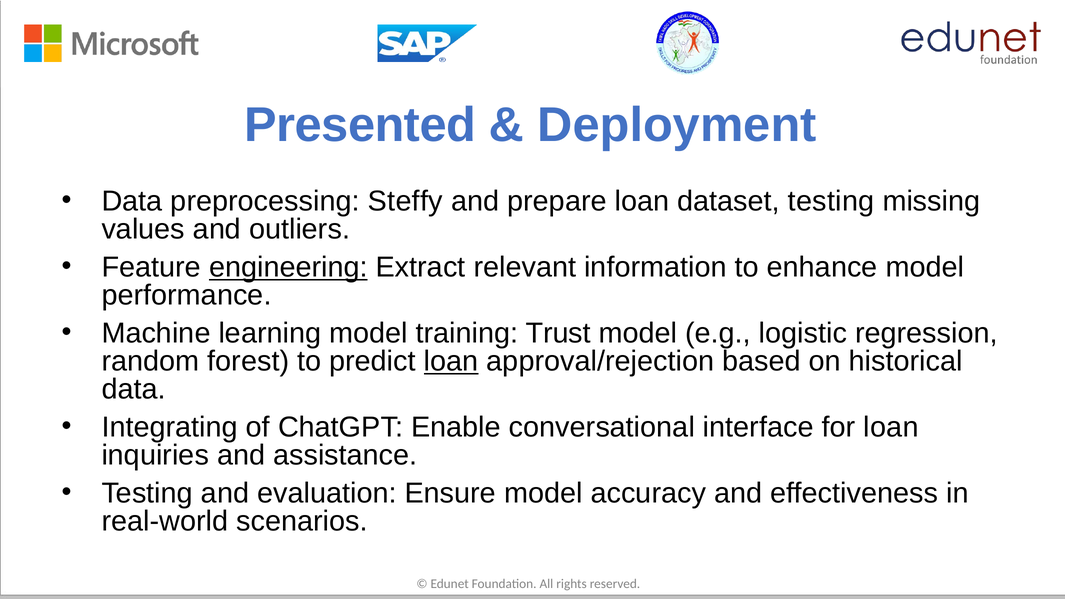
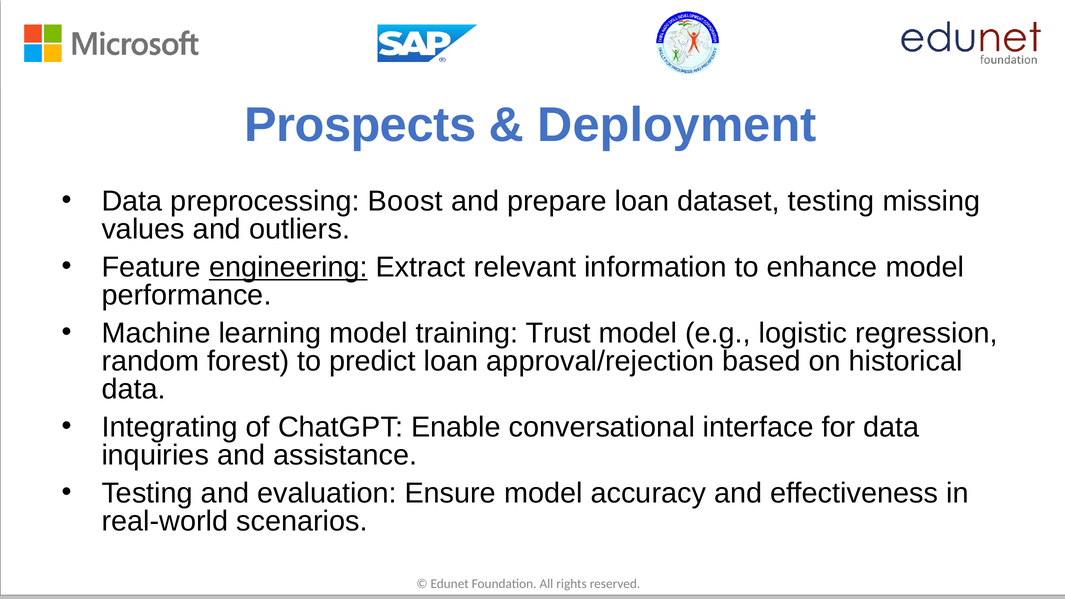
Presented: Presented -> Prospects
Steffy: Steffy -> Boost
loan at (451, 361) underline: present -> none
for loan: loan -> data
